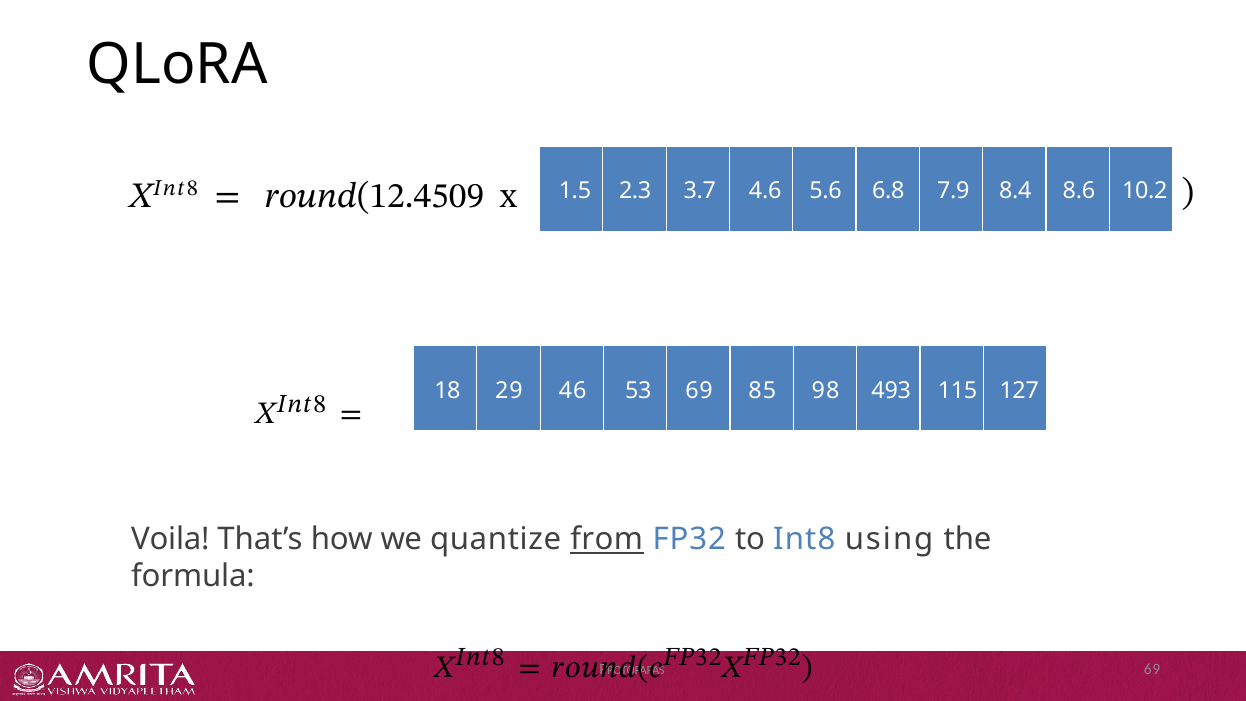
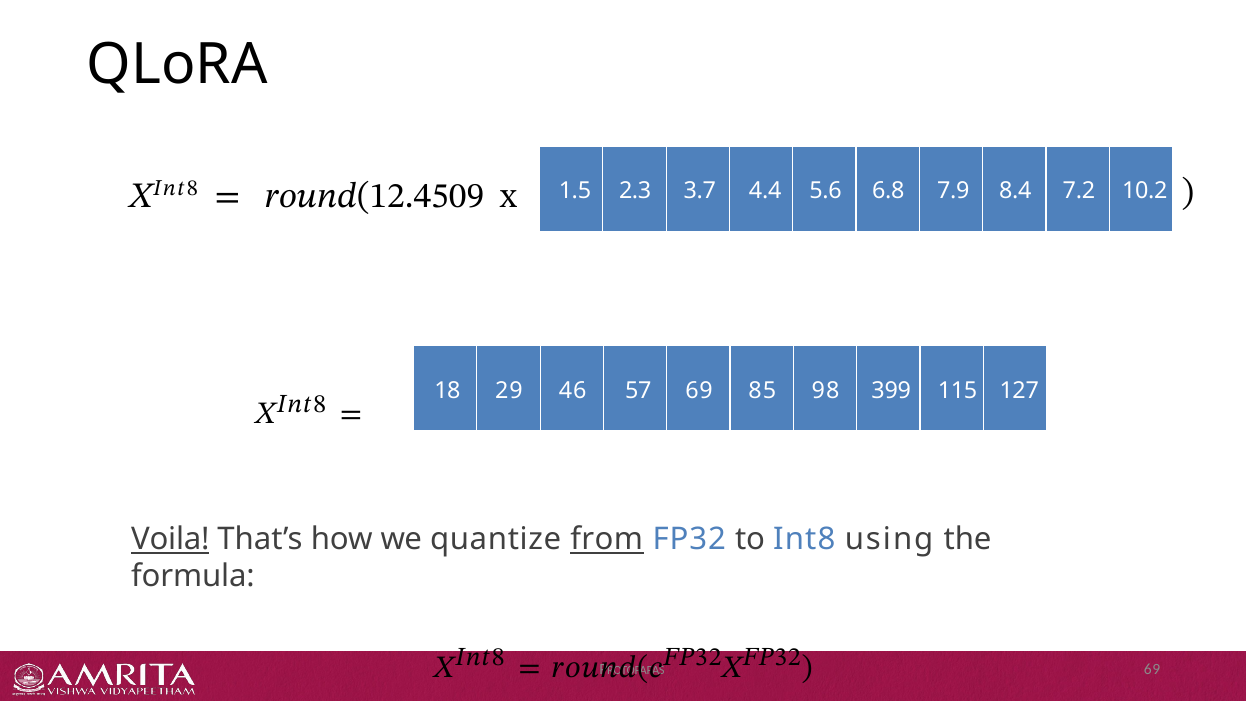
4.6: 4.6 -> 4.4
8.6: 8.6 -> 7.2
53: 53 -> 57
493: 493 -> 399
Voila underline: none -> present
